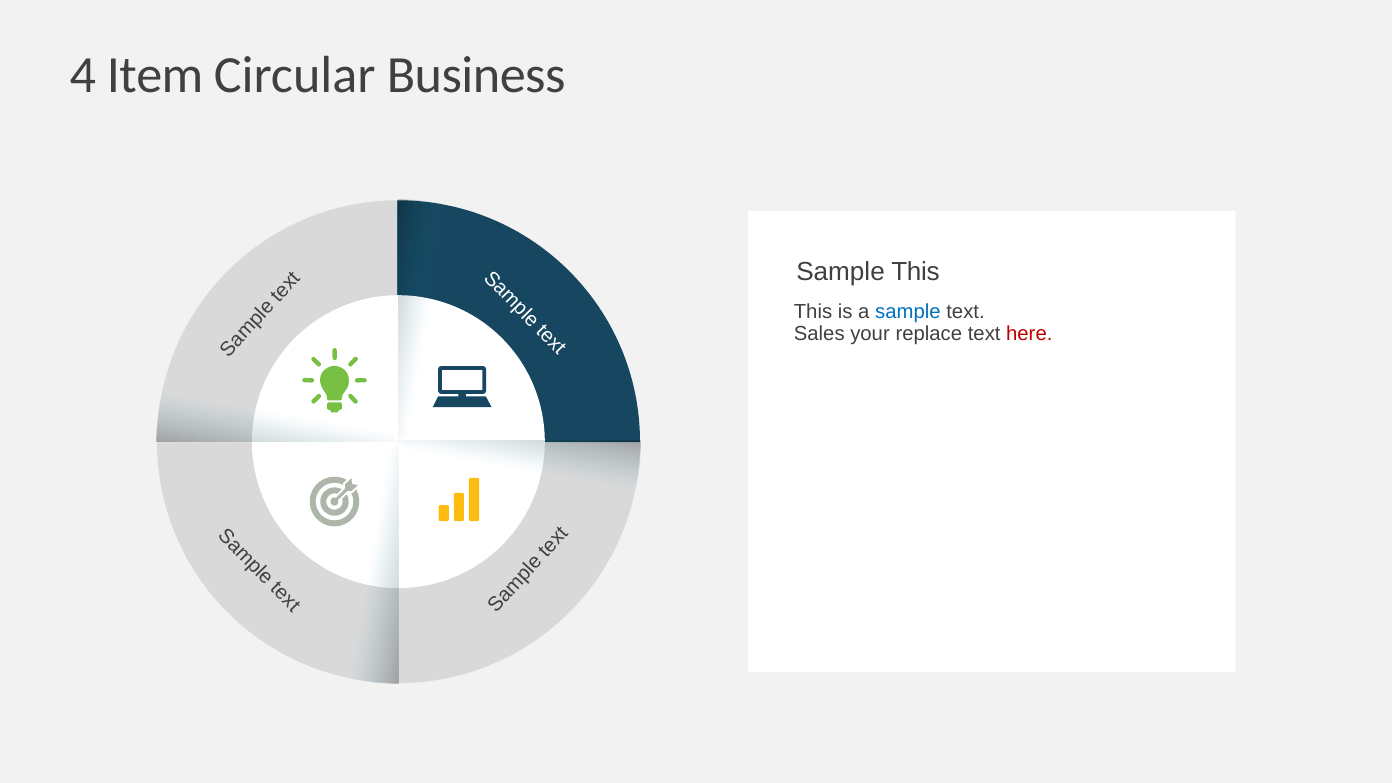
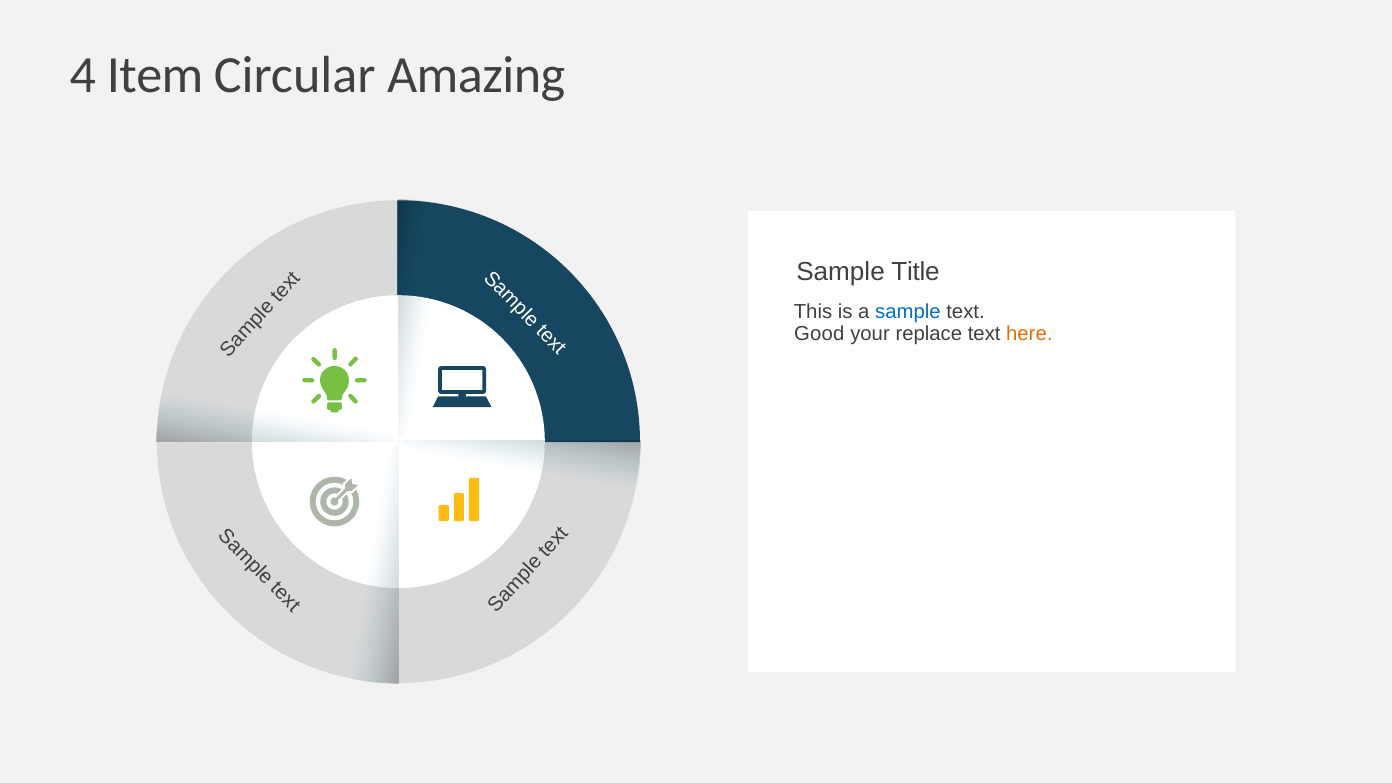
Business: Business -> Amazing
Sample This: This -> Title
Sales: Sales -> Good
here colour: red -> orange
